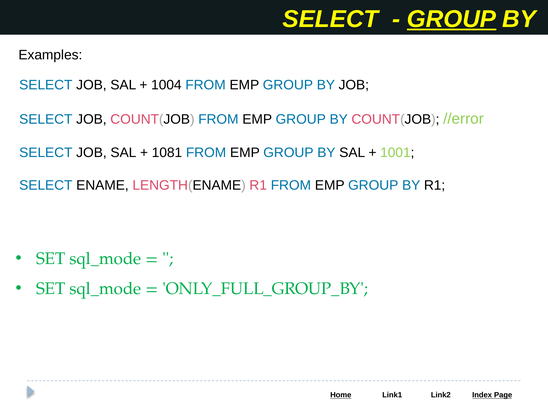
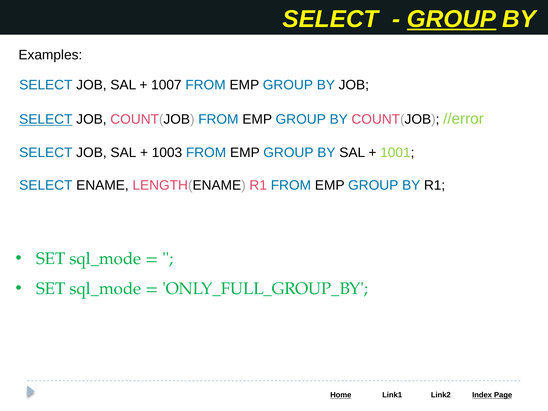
1004: 1004 -> 1007
SELECT at (46, 119) underline: none -> present
1081: 1081 -> 1003
